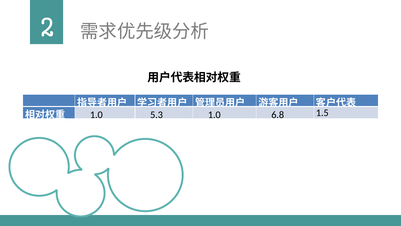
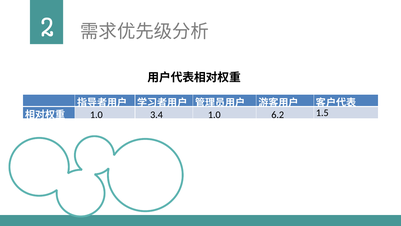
5.3: 5.3 -> 3.4
6.8: 6.8 -> 6.2
